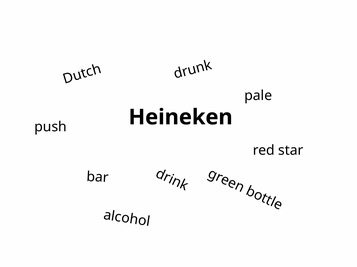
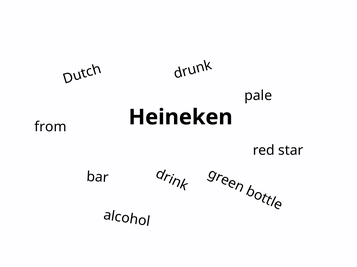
push: push -> from
